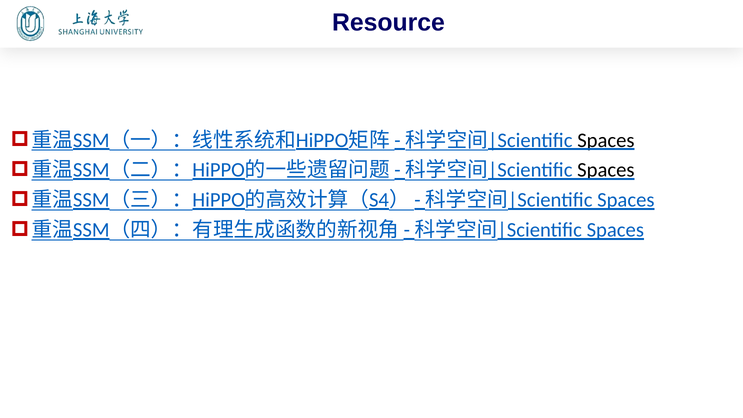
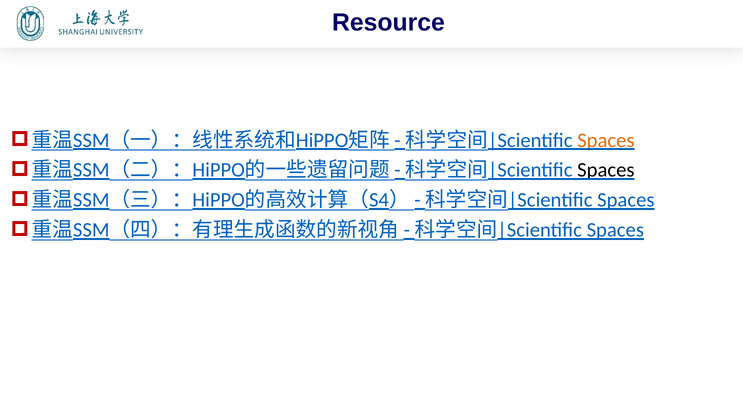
Spaces at (606, 140) colour: black -> orange
